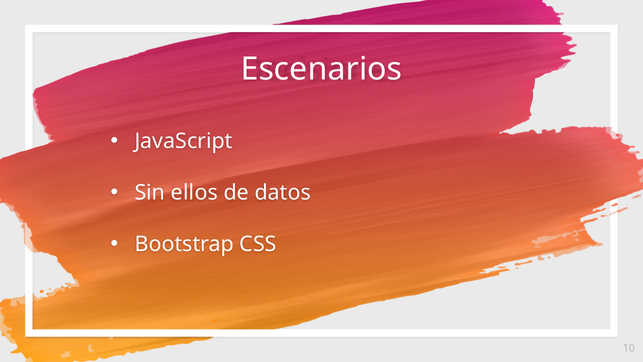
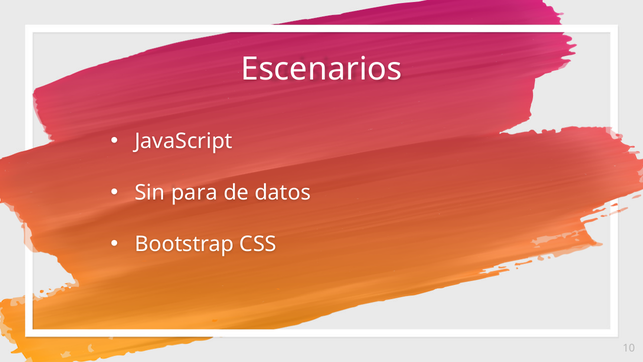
ellos: ellos -> para
